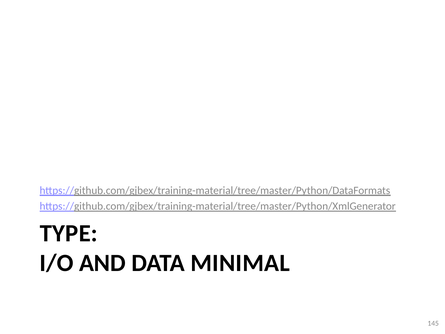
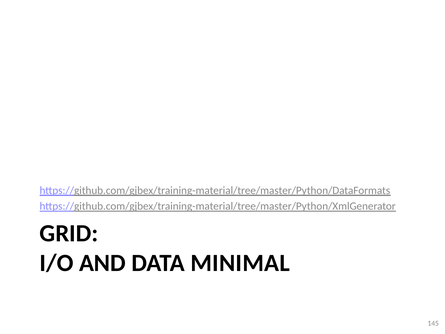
TYPE: TYPE -> GRID
